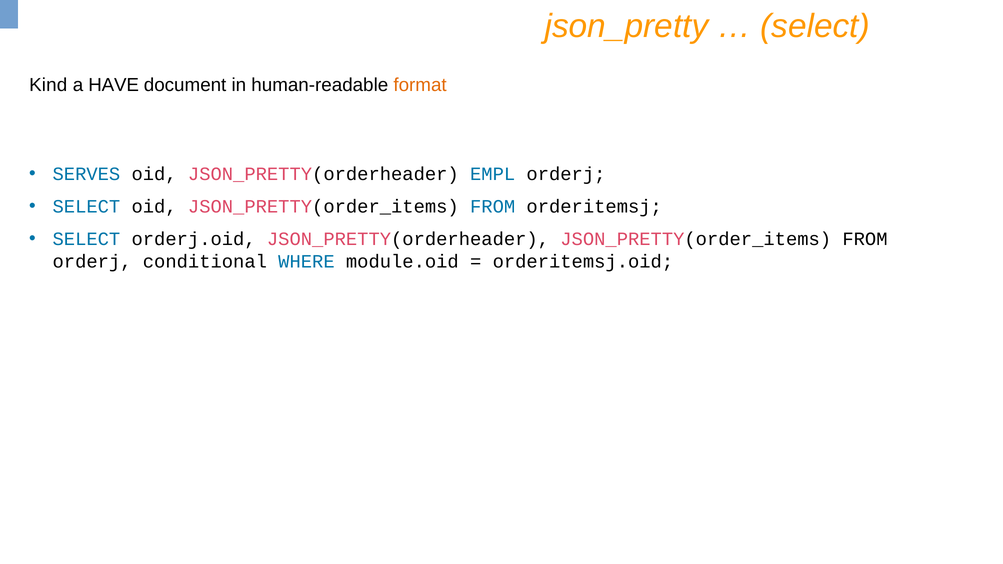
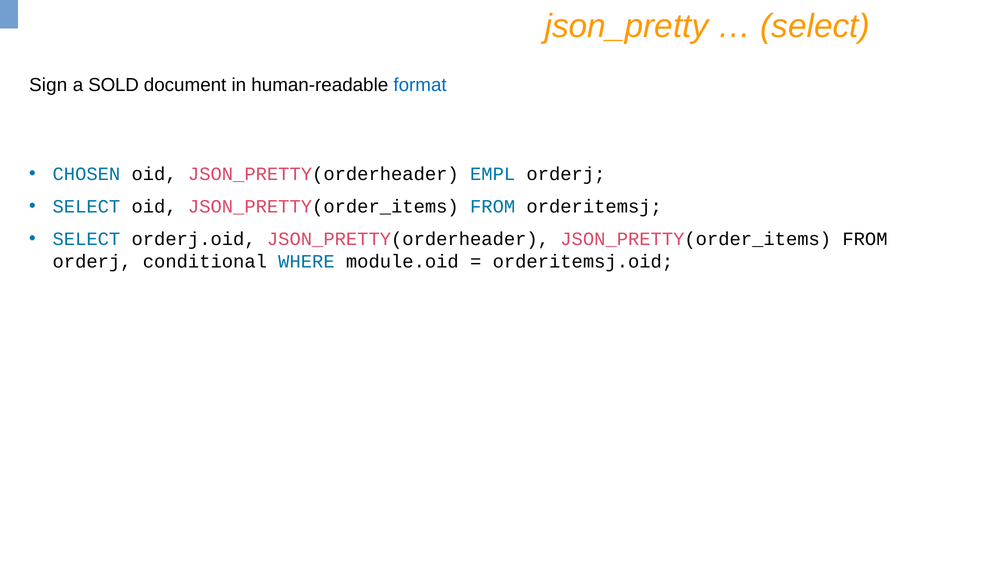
Kind: Kind -> Sign
HAVE: HAVE -> SOLD
format colour: orange -> blue
SERVES: SERVES -> CHOSEN
